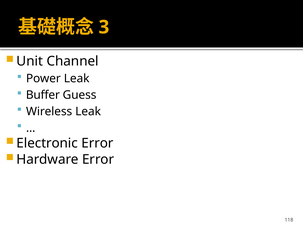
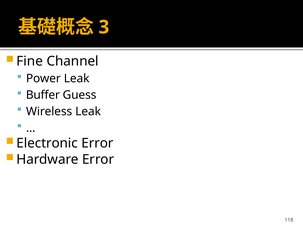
Unit: Unit -> Fine
